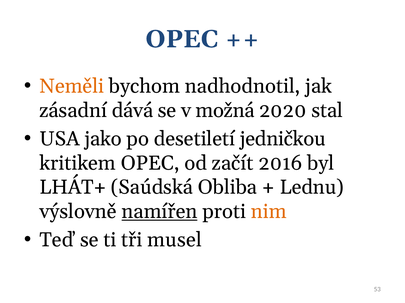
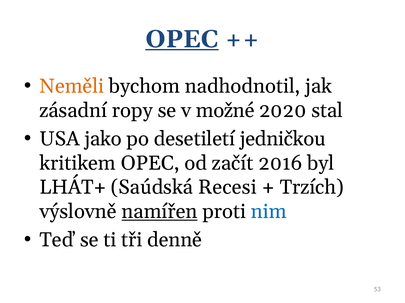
OPEC at (182, 39) underline: none -> present
dává: dává -> ropy
možná: možná -> možné
Obliba: Obliba -> Recesi
Lednu: Lednu -> Trzích
nim colour: orange -> blue
musel: musel -> denně
